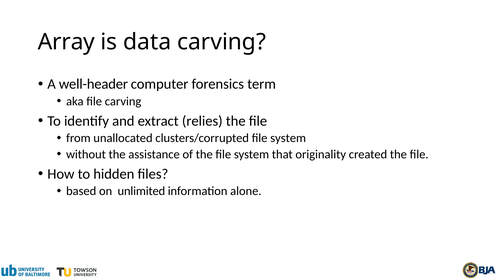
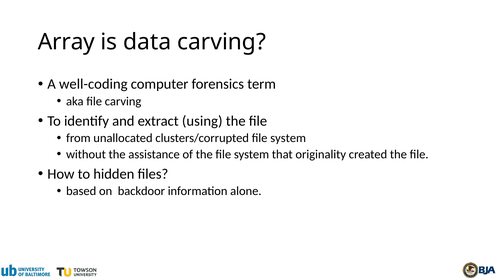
well-header: well-header -> well-coding
relies: relies -> using
unlimited: unlimited -> backdoor
